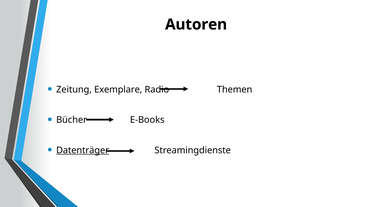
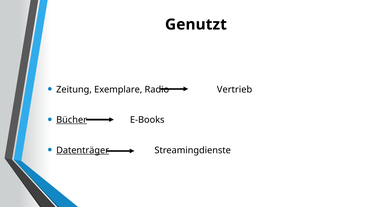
Autoren: Autoren -> Genutzt
Themen: Themen -> Vertrieb
Bücher underline: none -> present
